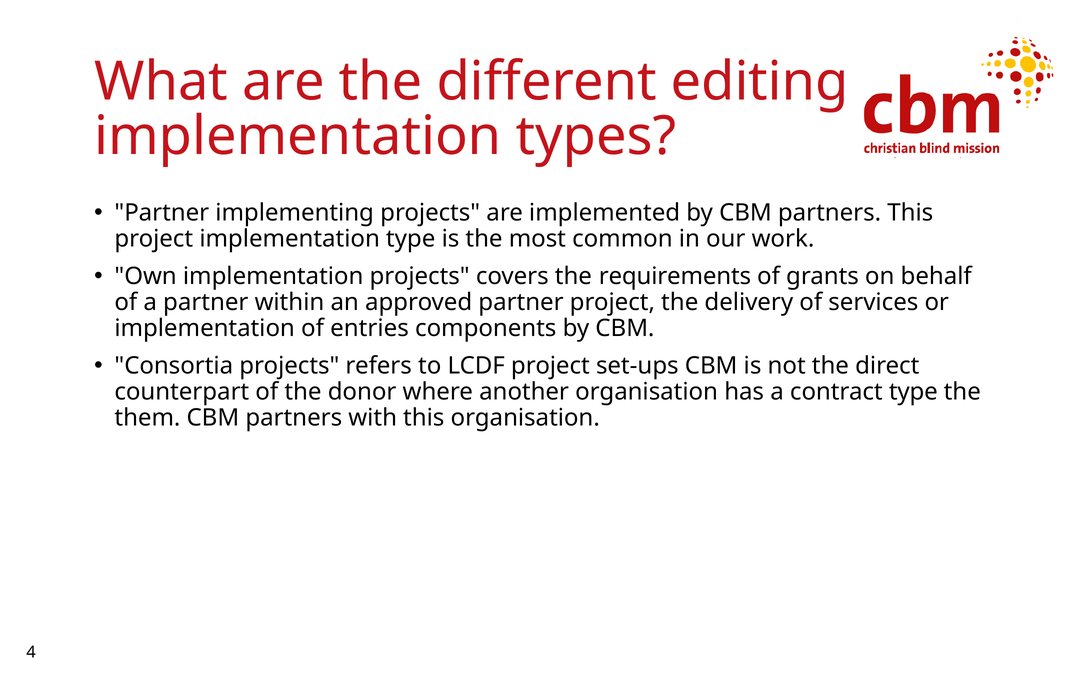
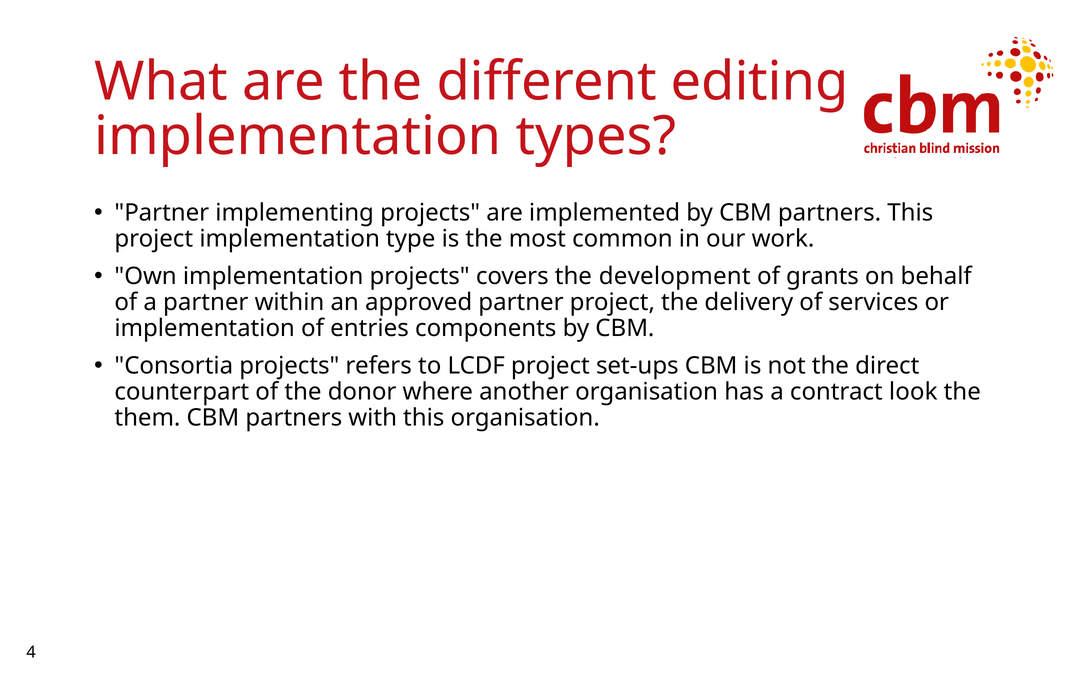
requirements: requirements -> development
contract type: type -> look
